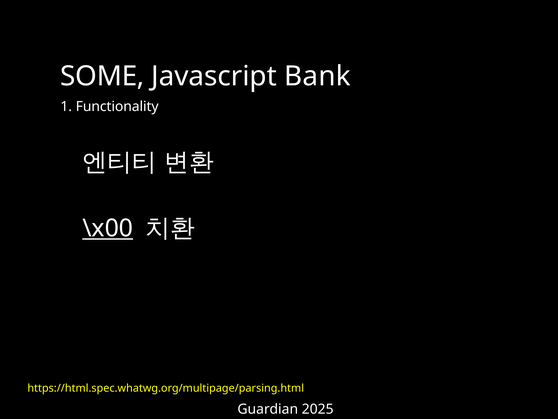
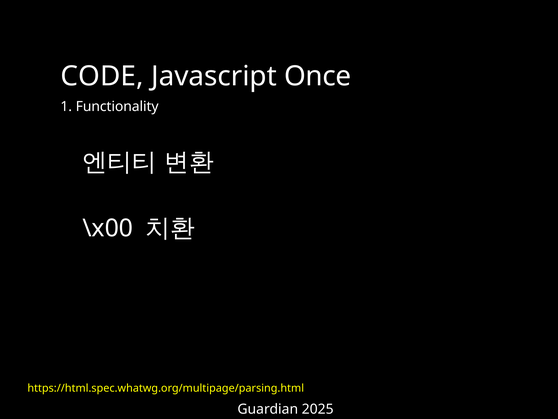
SOME: SOME -> CODE
Bank: Bank -> Once
\x00 underline: present -> none
